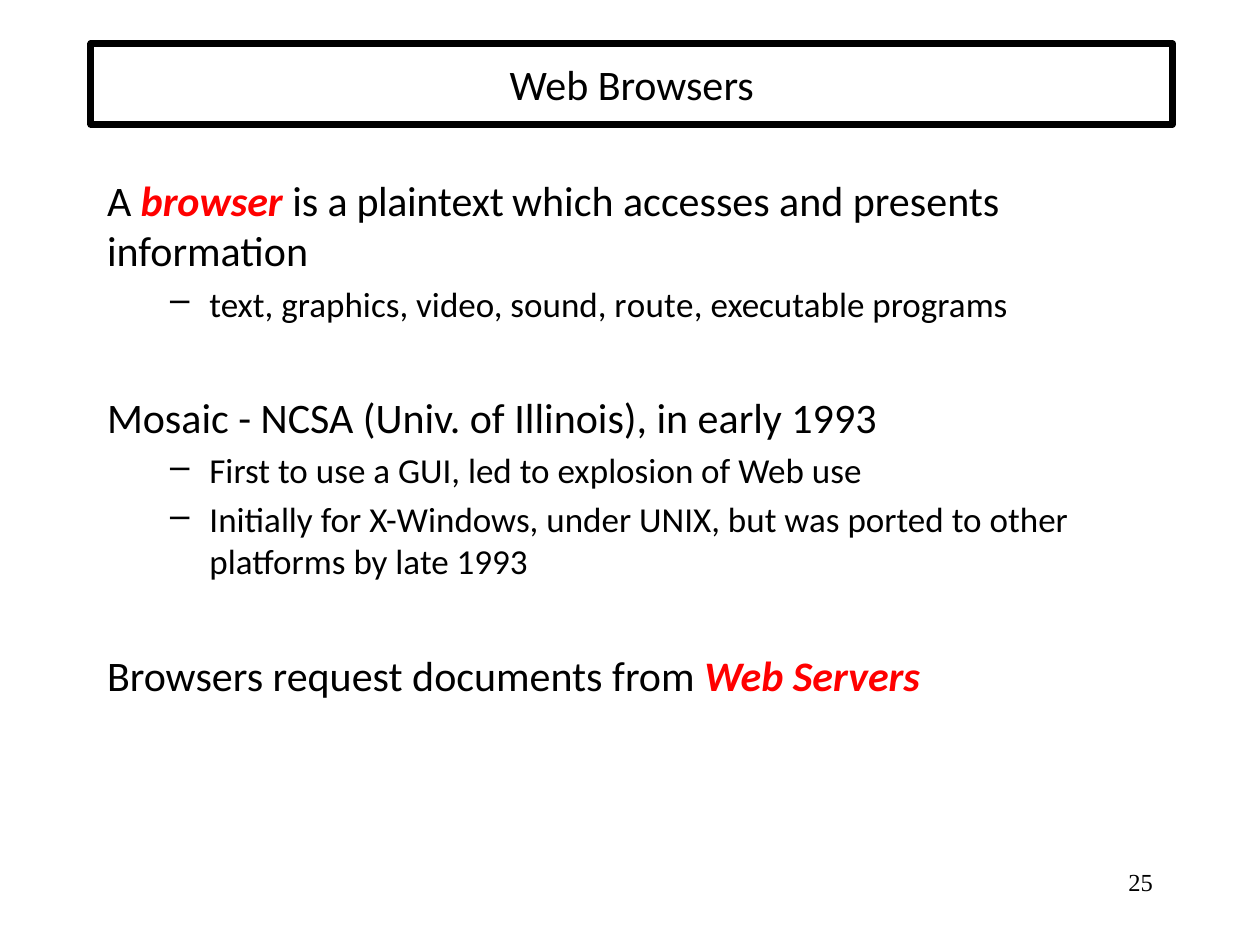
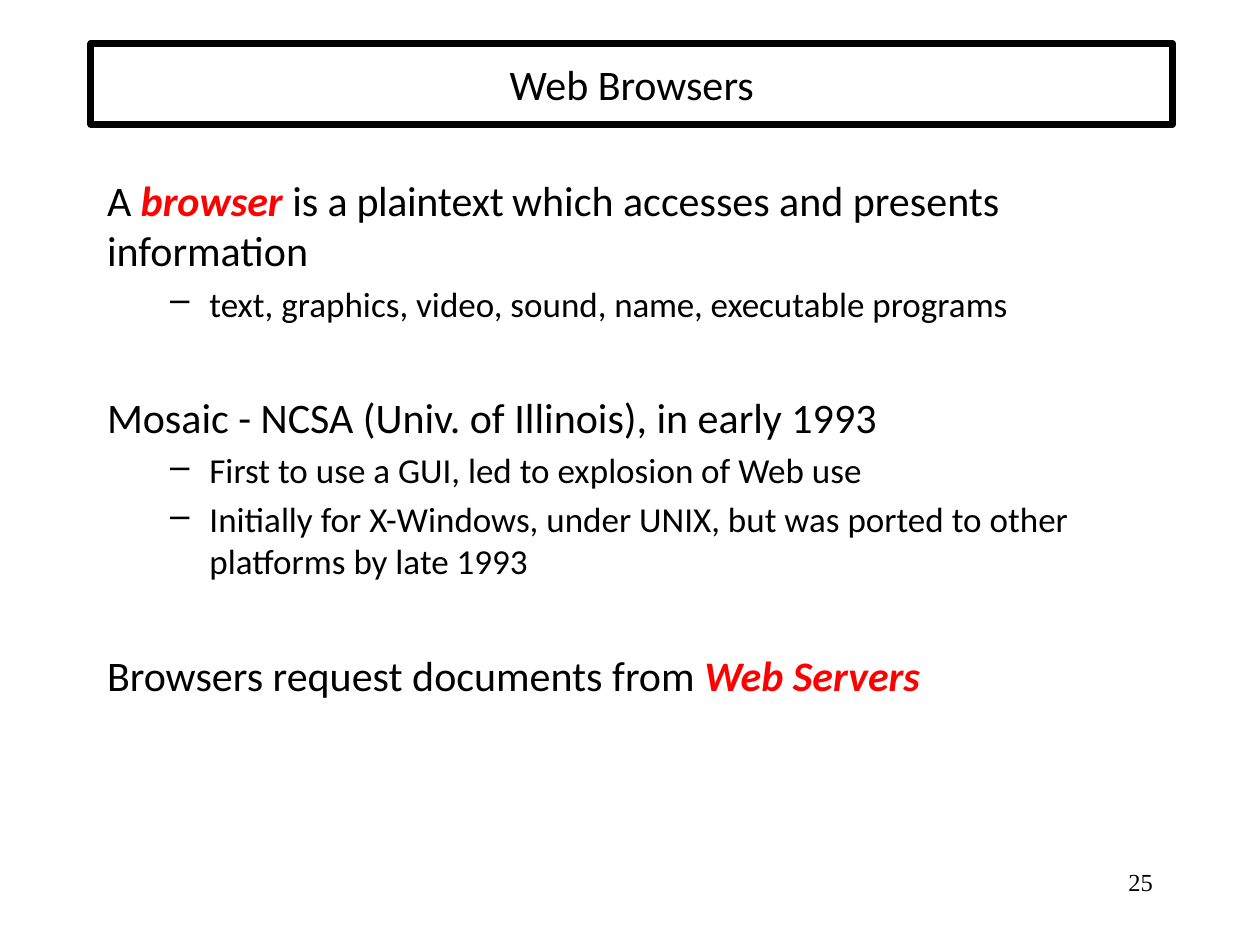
route: route -> name
